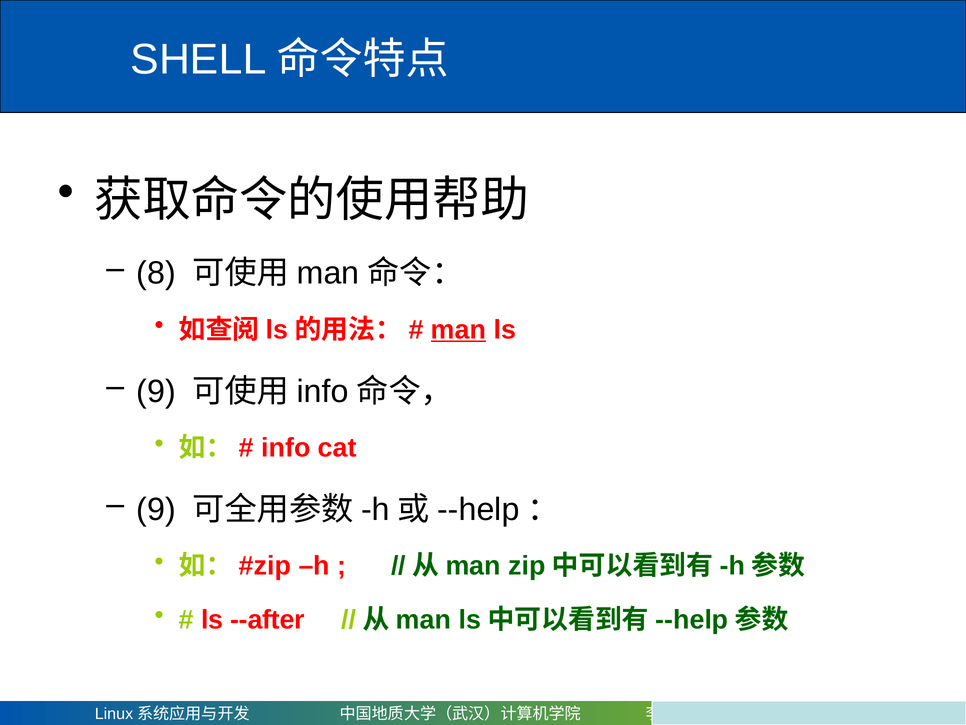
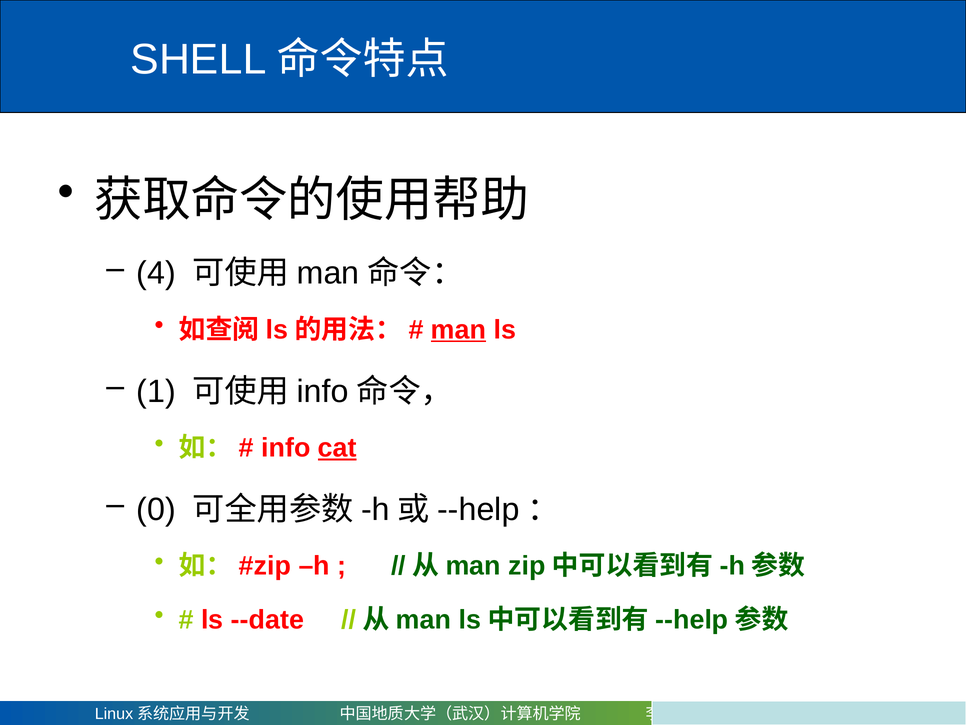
8: 8 -> 4
9 at (156, 391): 9 -> 1
cat underline: none -> present
9 at (156, 509): 9 -> 0
--after: --after -> --date
